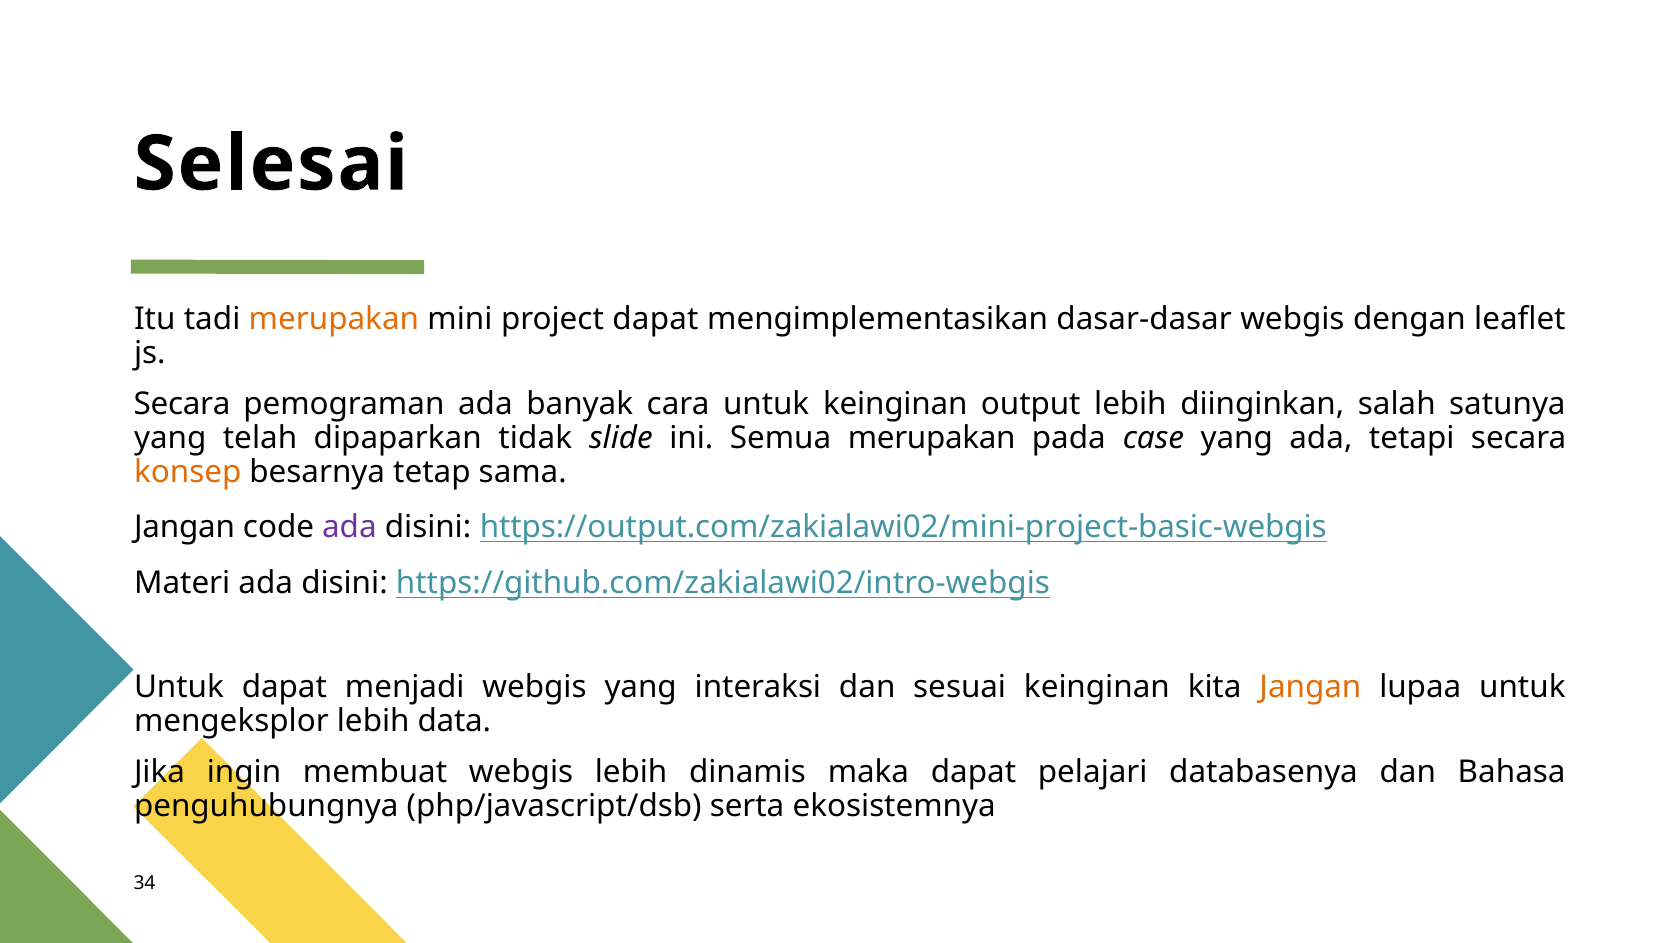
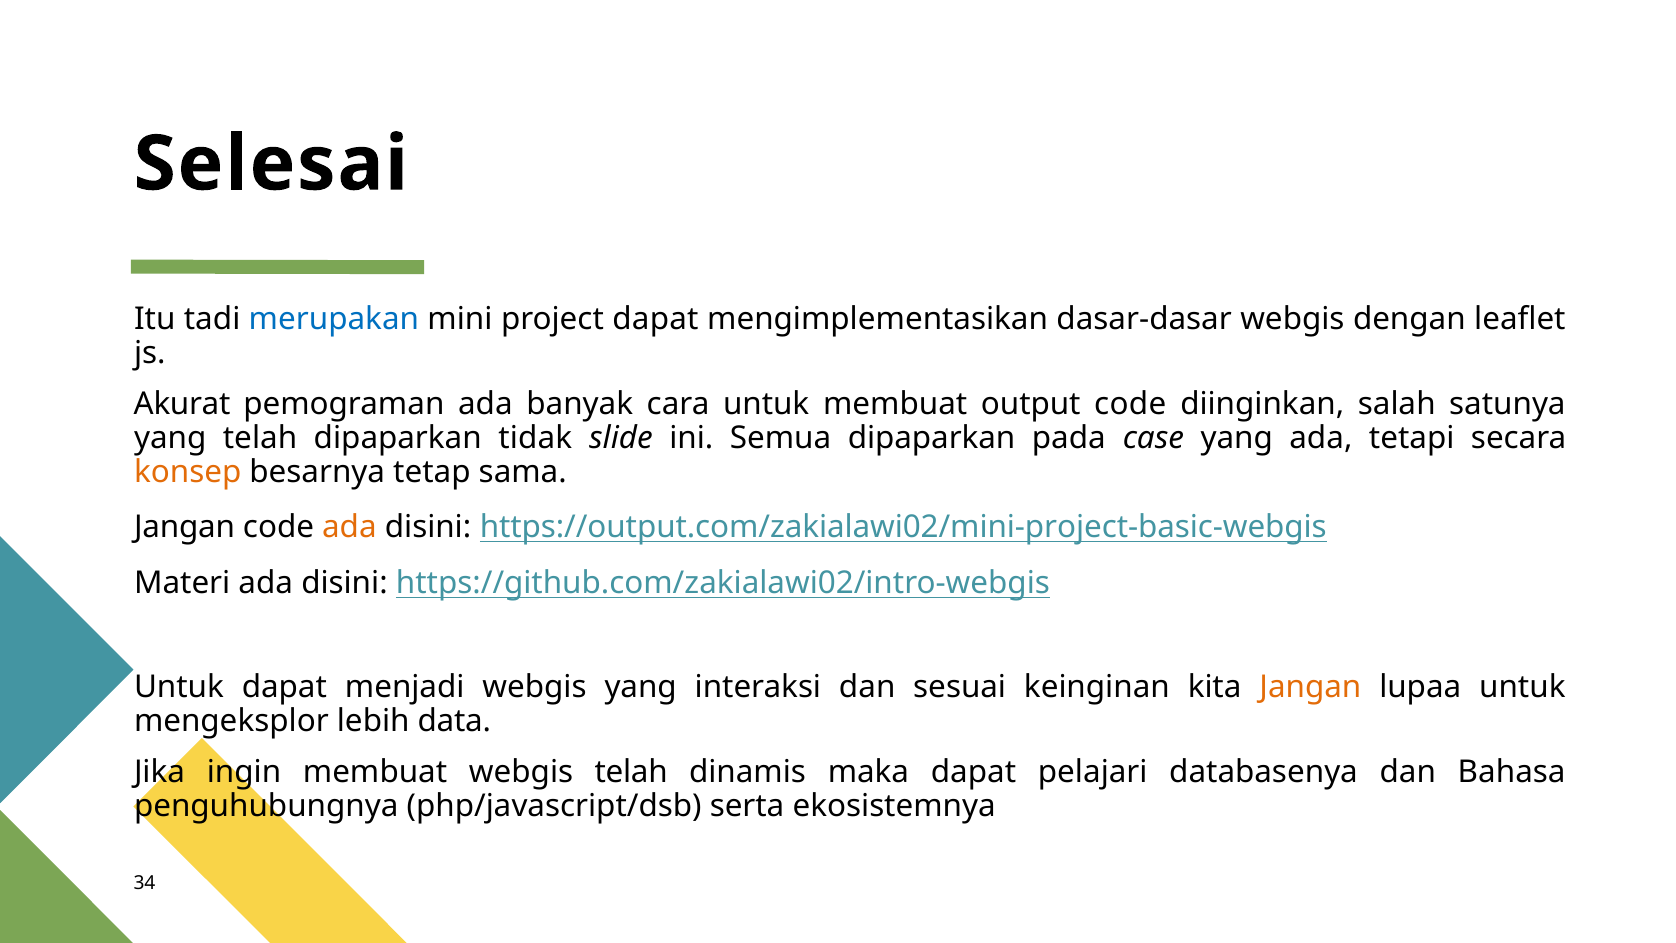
merupakan at (334, 319) colour: orange -> blue
Secara at (182, 404): Secara -> Akurat
untuk keinginan: keinginan -> membuat
output lebih: lebih -> code
Semua merupakan: merupakan -> dipaparkan
ada at (349, 527) colour: purple -> orange
webgis lebih: lebih -> telah
